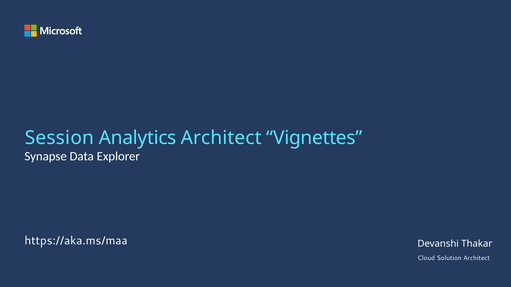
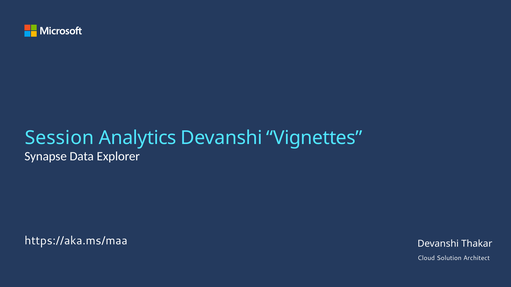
Analytics Architect: Architect -> Devanshi
